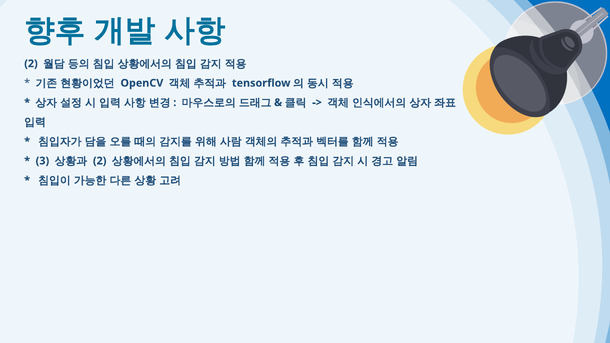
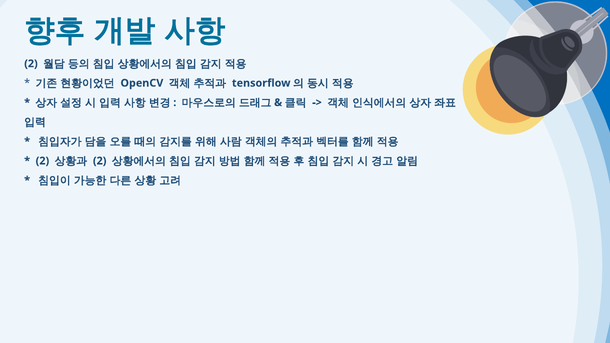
3 at (42, 161): 3 -> 2
